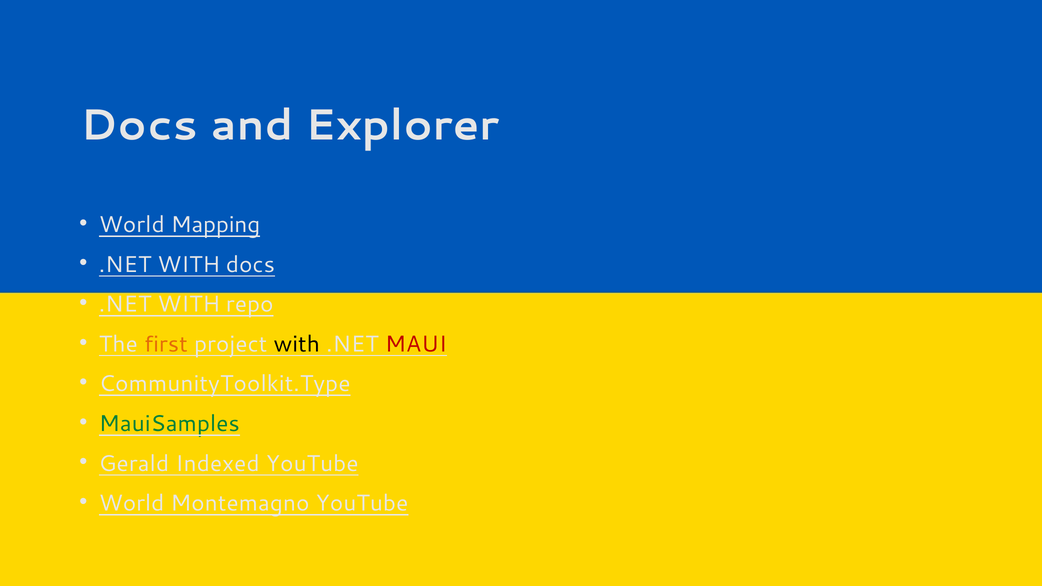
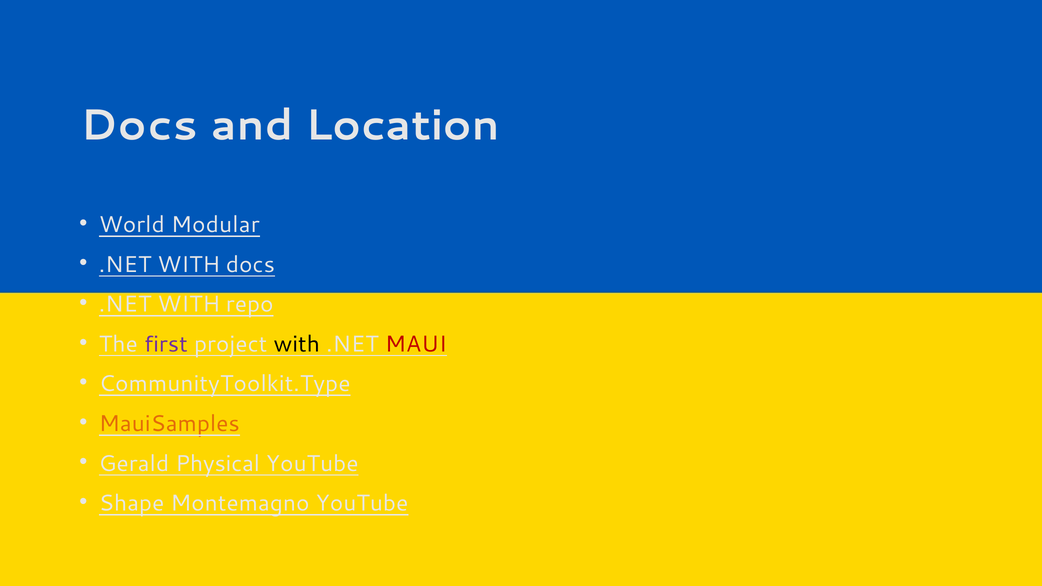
Explorer: Explorer -> Location
Mapping: Mapping -> Modular
first colour: orange -> purple
MauiSamples colour: green -> orange
Indexed: Indexed -> Physical
World at (132, 503): World -> Shape
